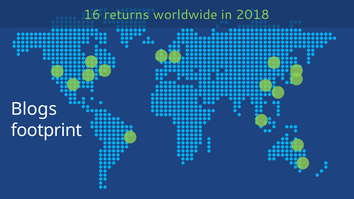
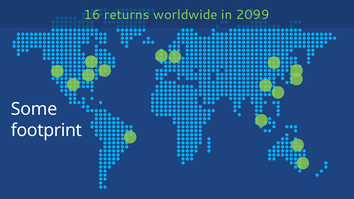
2018: 2018 -> 2099
Blogs: Blogs -> Some
